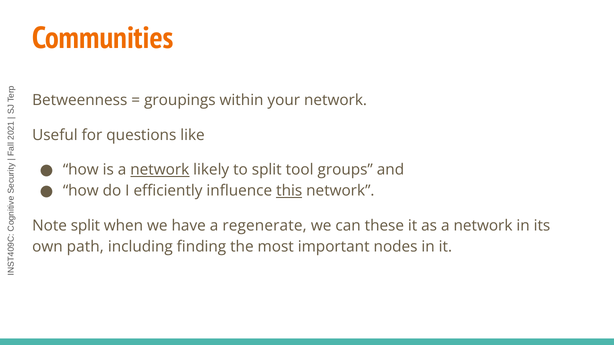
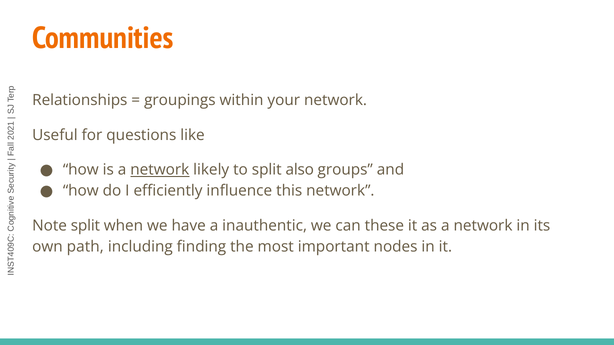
Betweenness: Betweenness -> Relationships
tool: tool -> also
this underline: present -> none
regenerate: regenerate -> inauthentic
